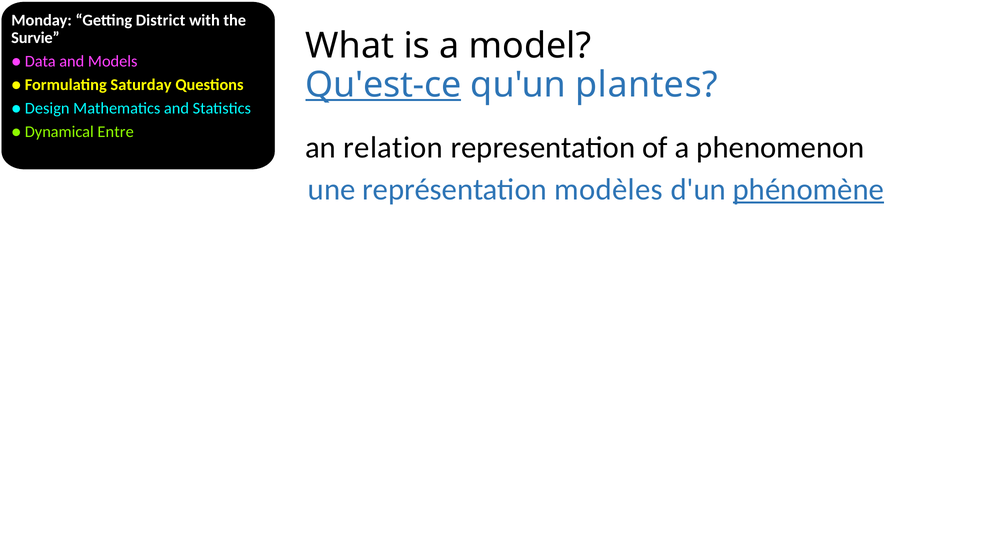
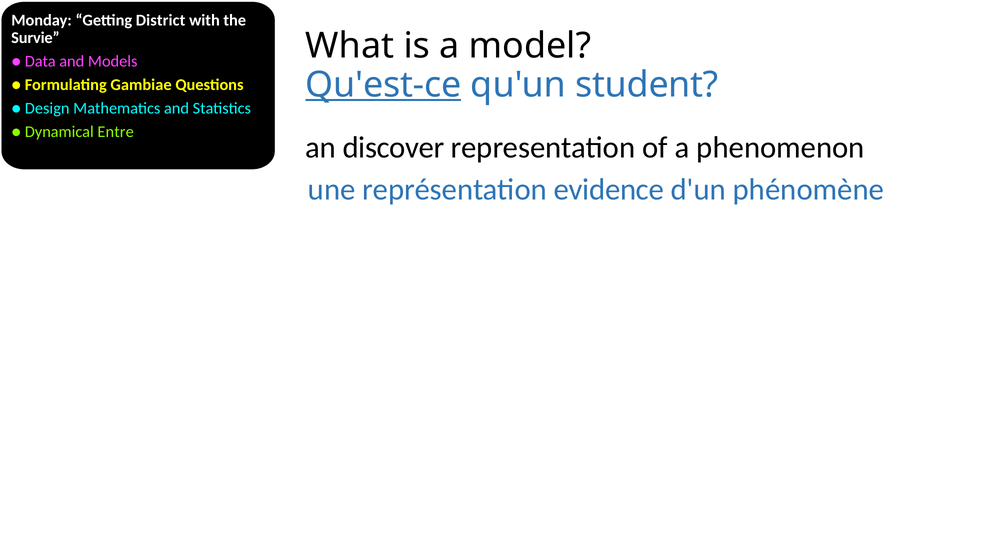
plantes: plantes -> student
Saturday: Saturday -> Gambiae
relation: relation -> discover
modèles: modèles -> evidence
phénomène underline: present -> none
